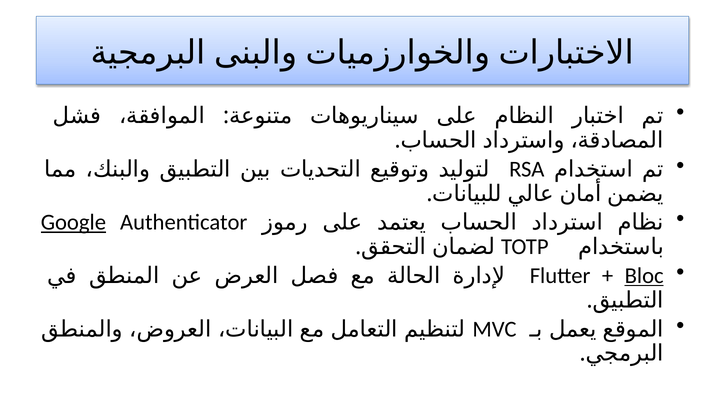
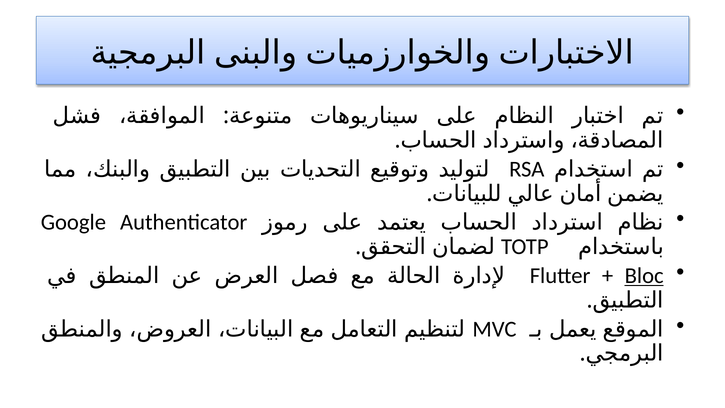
Google underline: present -> none
